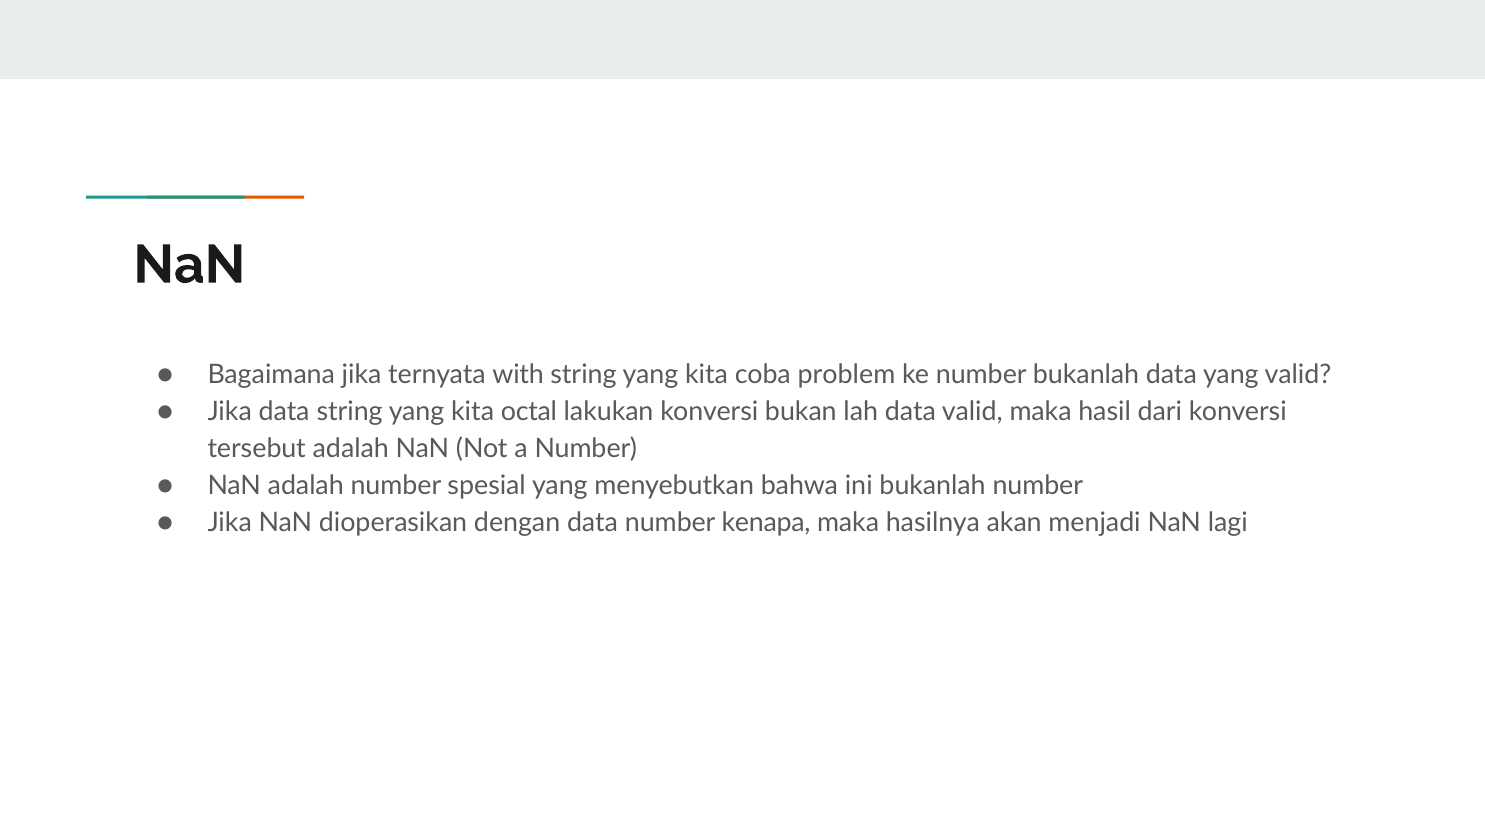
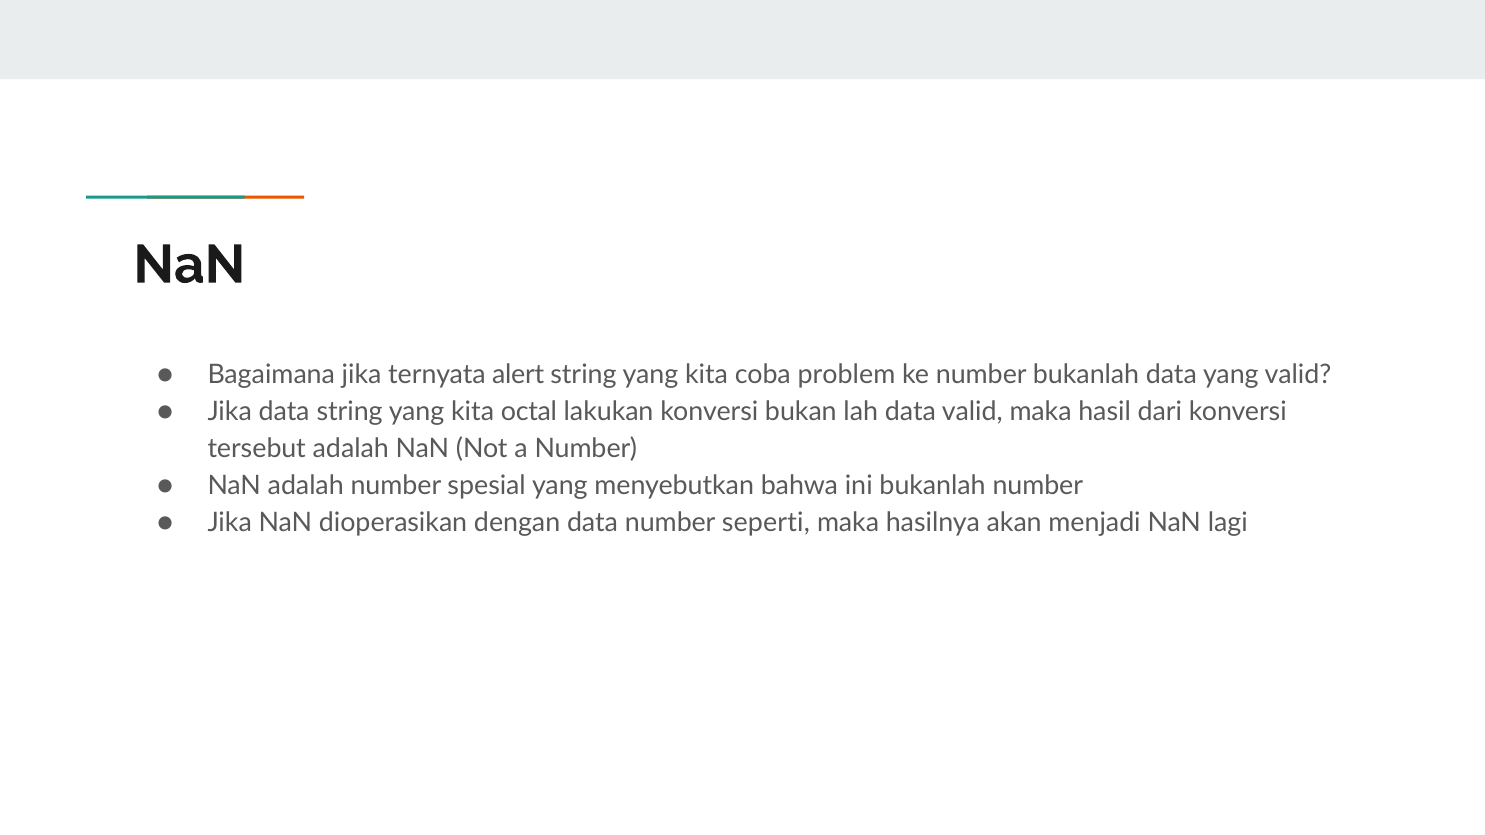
with: with -> alert
kenapa: kenapa -> seperti
